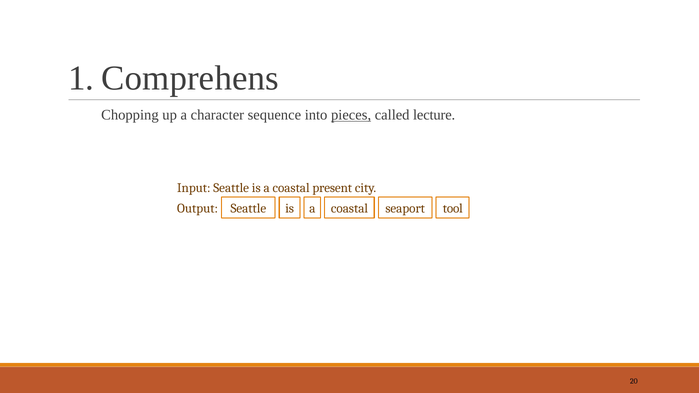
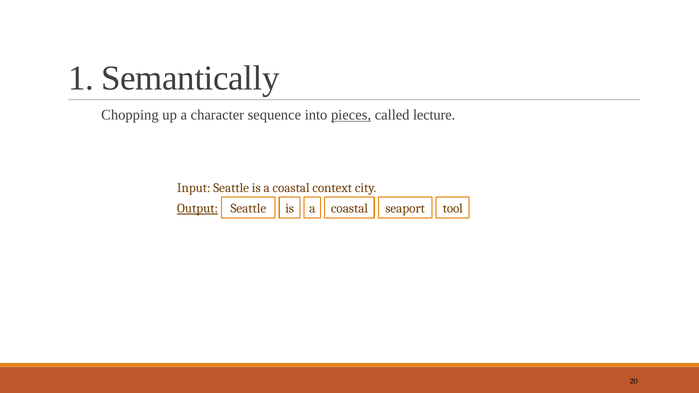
Comprehens: Comprehens -> Semantically
present: present -> context
Output underline: none -> present
